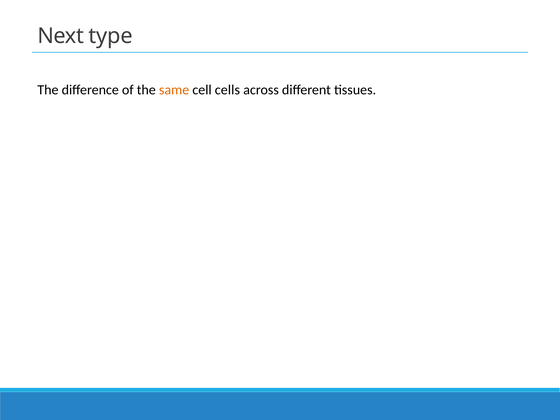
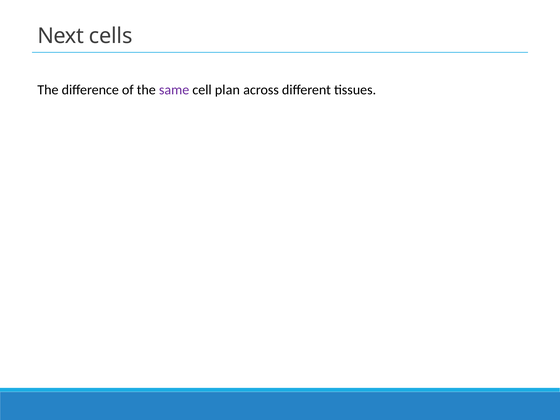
type: type -> cells
same colour: orange -> purple
cells: cells -> plan
